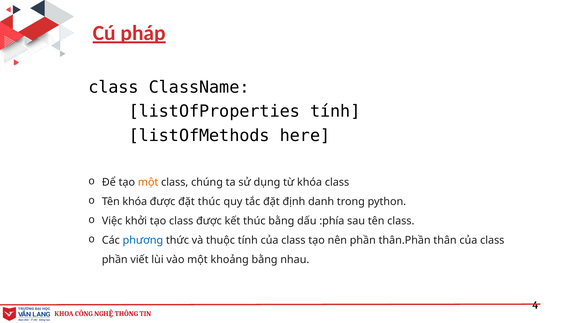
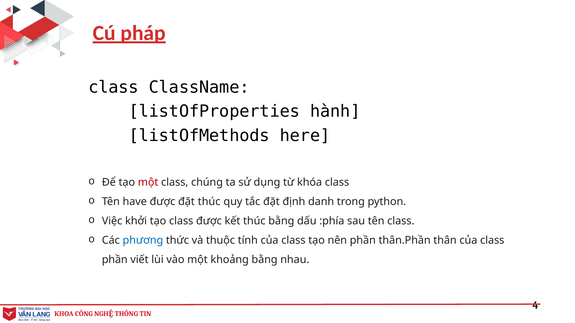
listOfProperties tính: tính -> hành
một at (148, 182) colour: orange -> red
Tên khóa: khóa -> have
